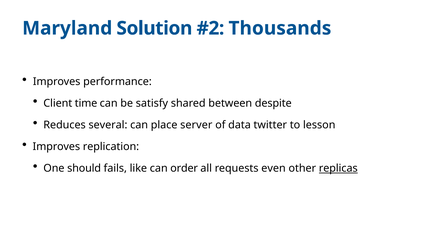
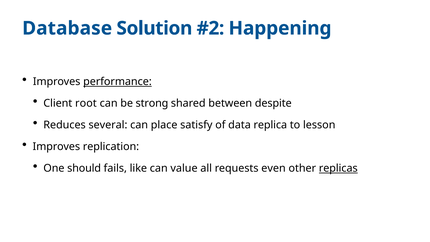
Maryland: Maryland -> Database
Thousands: Thousands -> Happening
performance underline: none -> present
time: time -> root
satisfy: satisfy -> strong
server: server -> satisfy
twitter: twitter -> replica
order: order -> value
